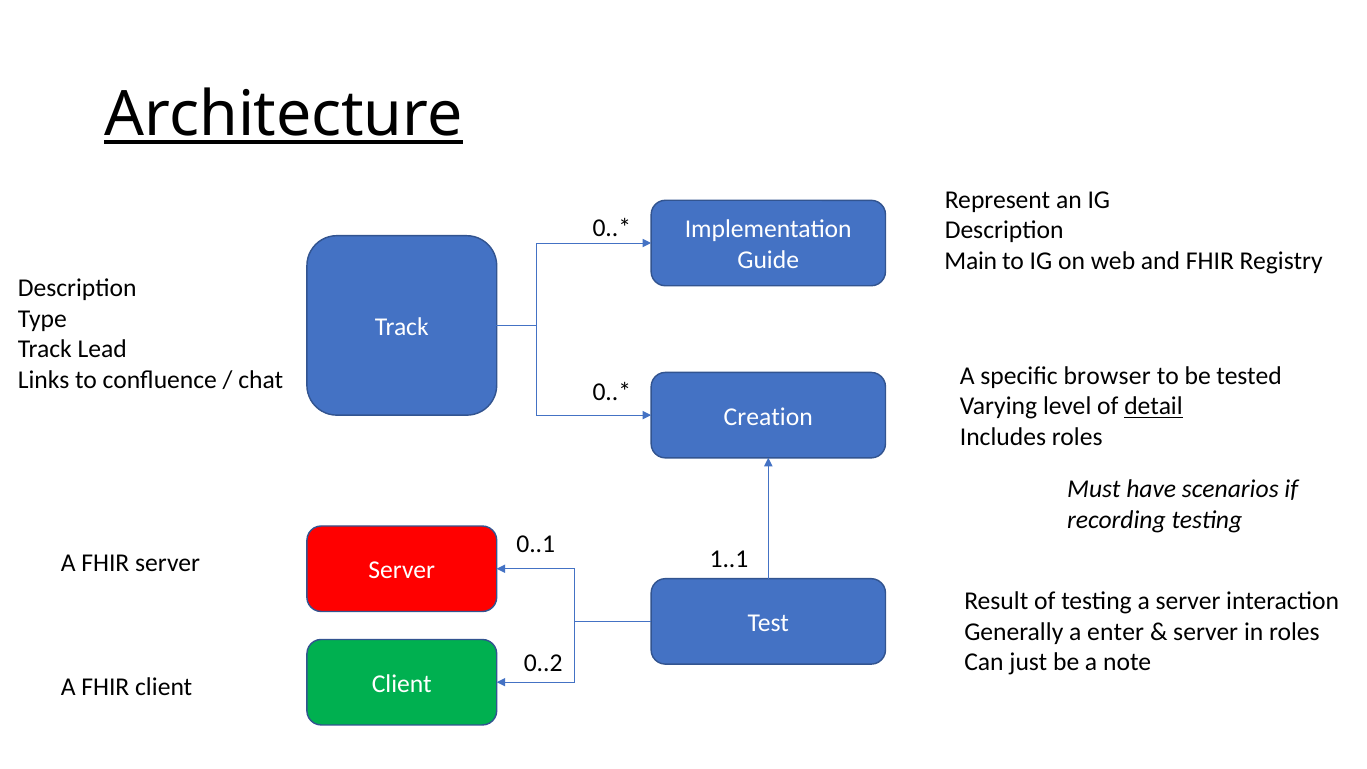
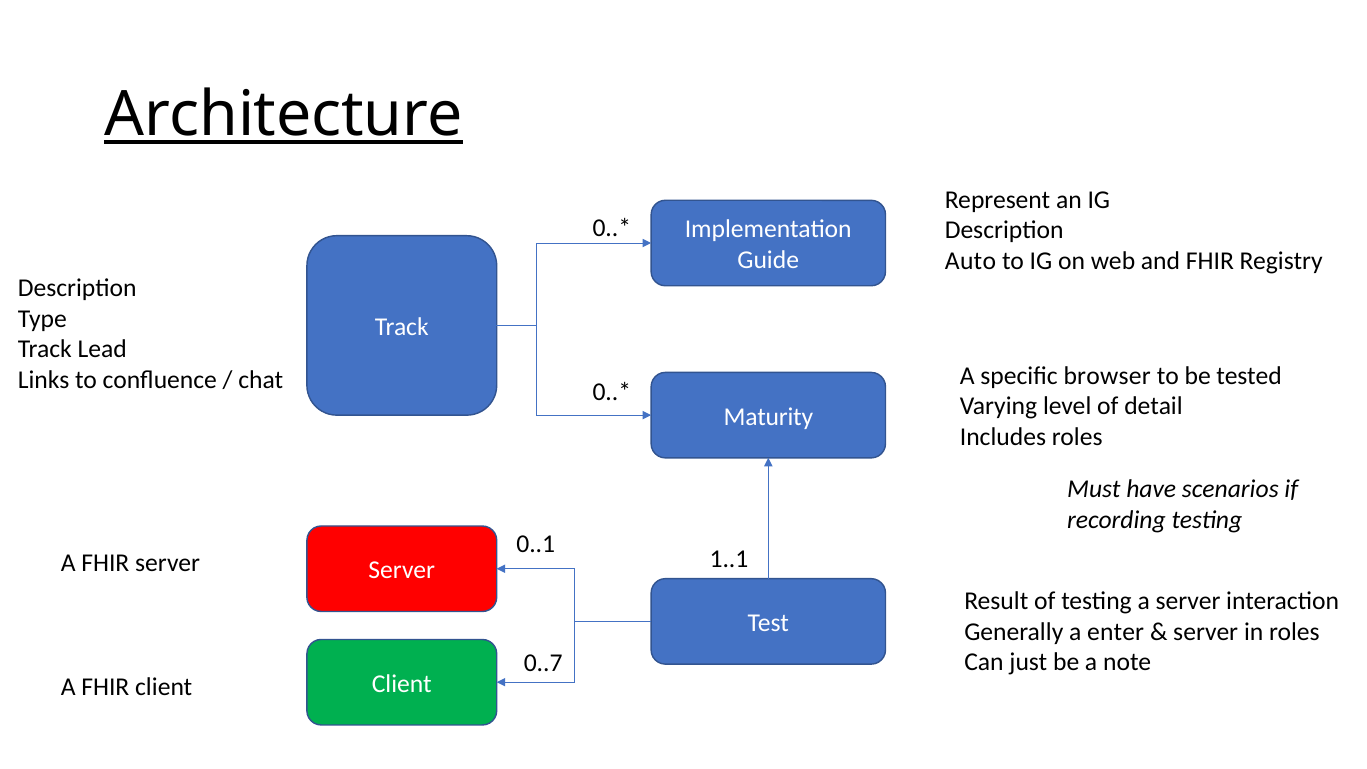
Main: Main -> Auto
detail underline: present -> none
Creation: Creation -> Maturity
0..2: 0..2 -> 0..7
